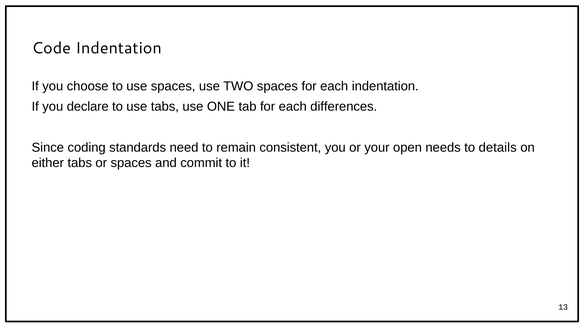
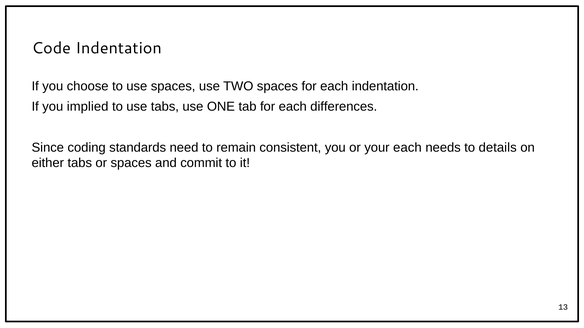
declare: declare -> implied
your open: open -> each
